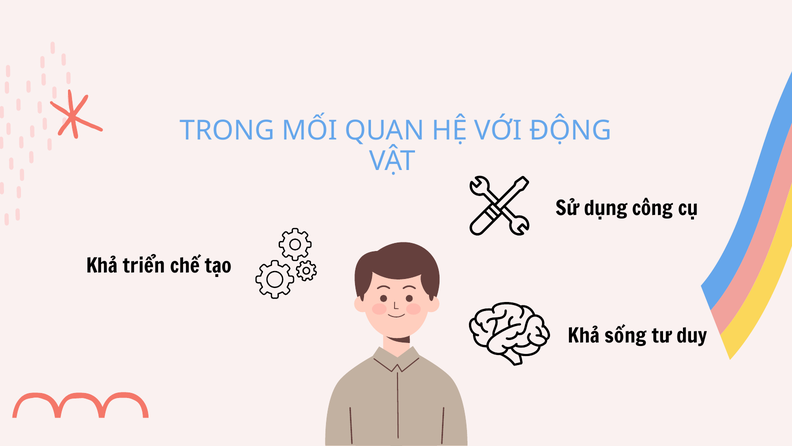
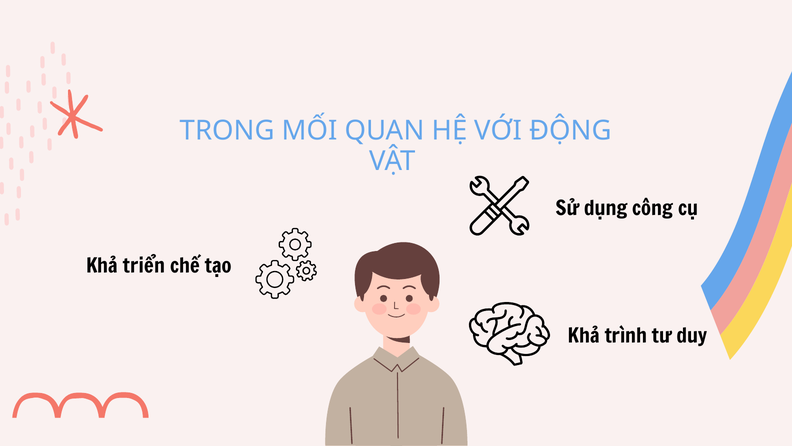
sống: sống -> trình
